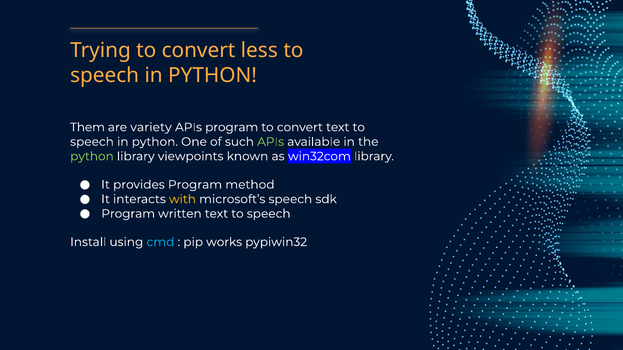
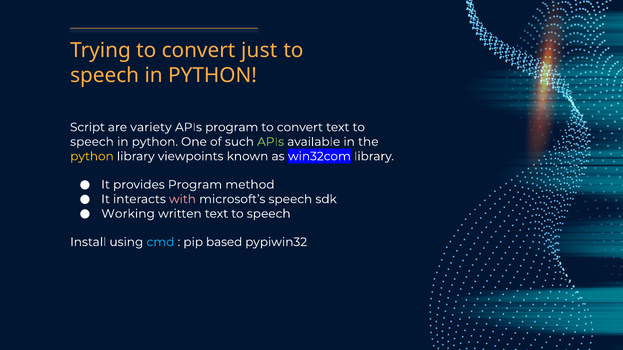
less: less -> just
Them: Them -> Script
python at (92, 156) colour: light green -> yellow
with colour: yellow -> pink
Program at (128, 214): Program -> Working
works: works -> based
